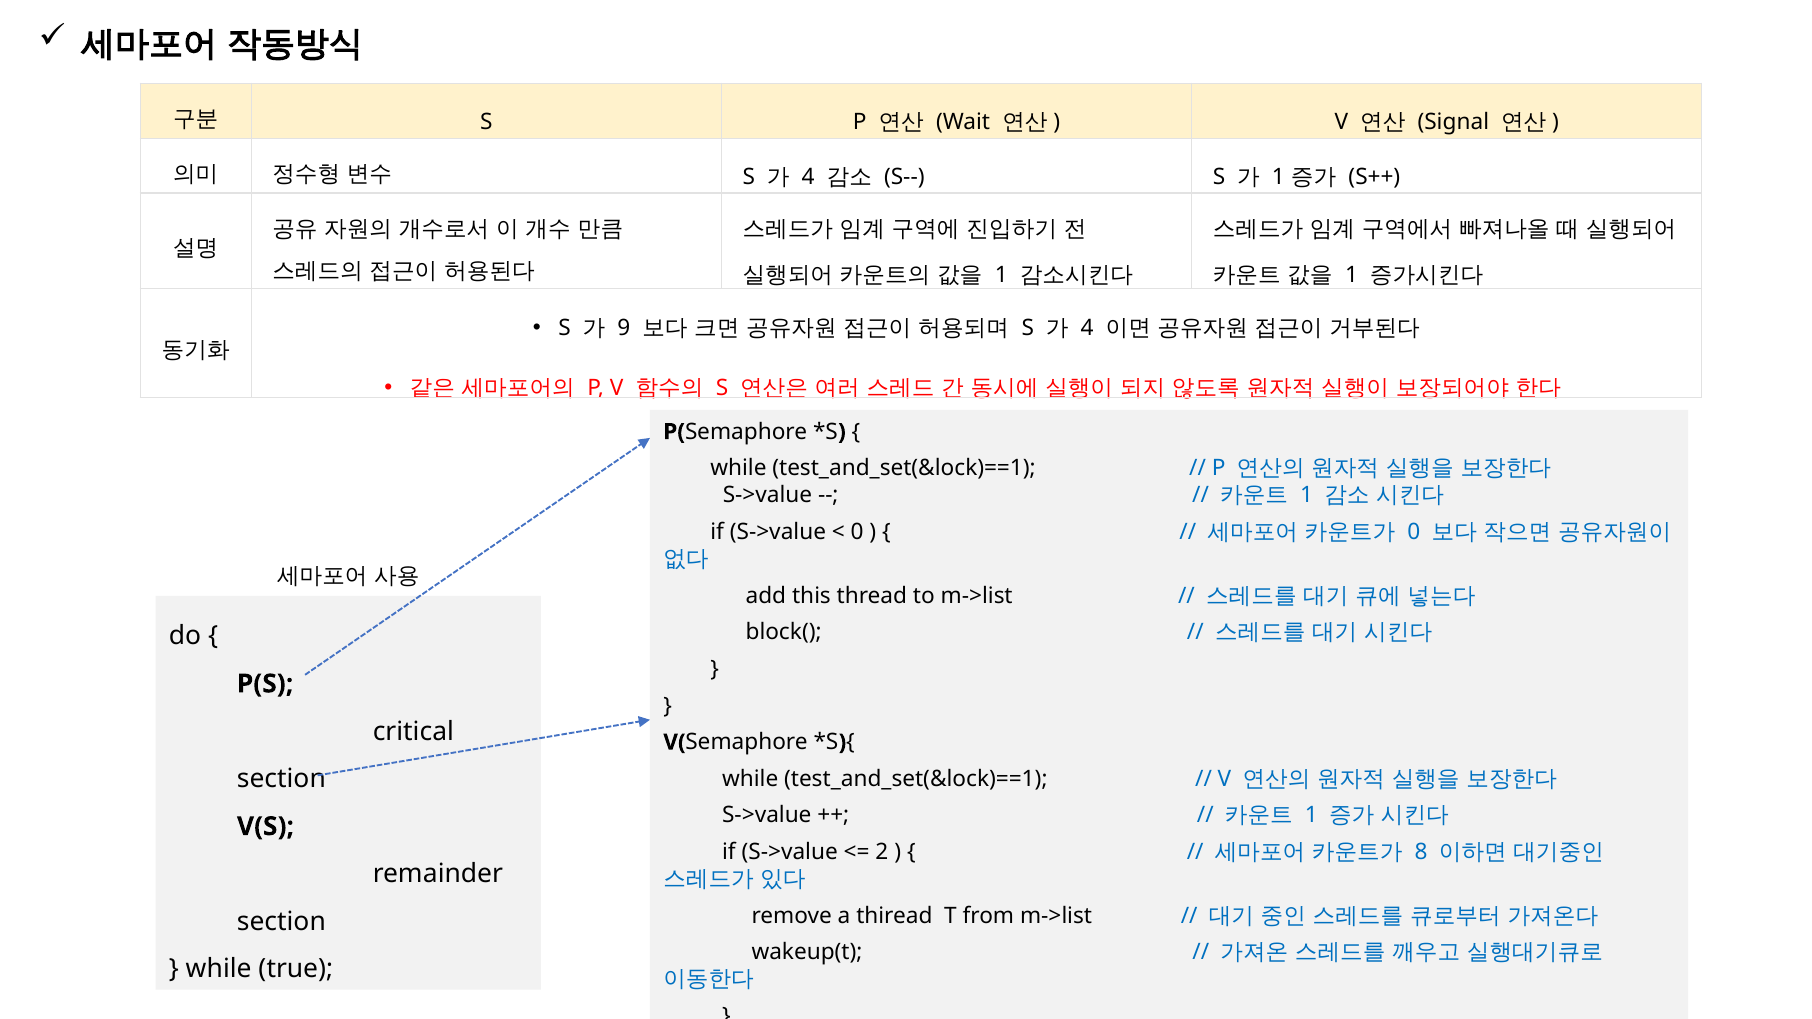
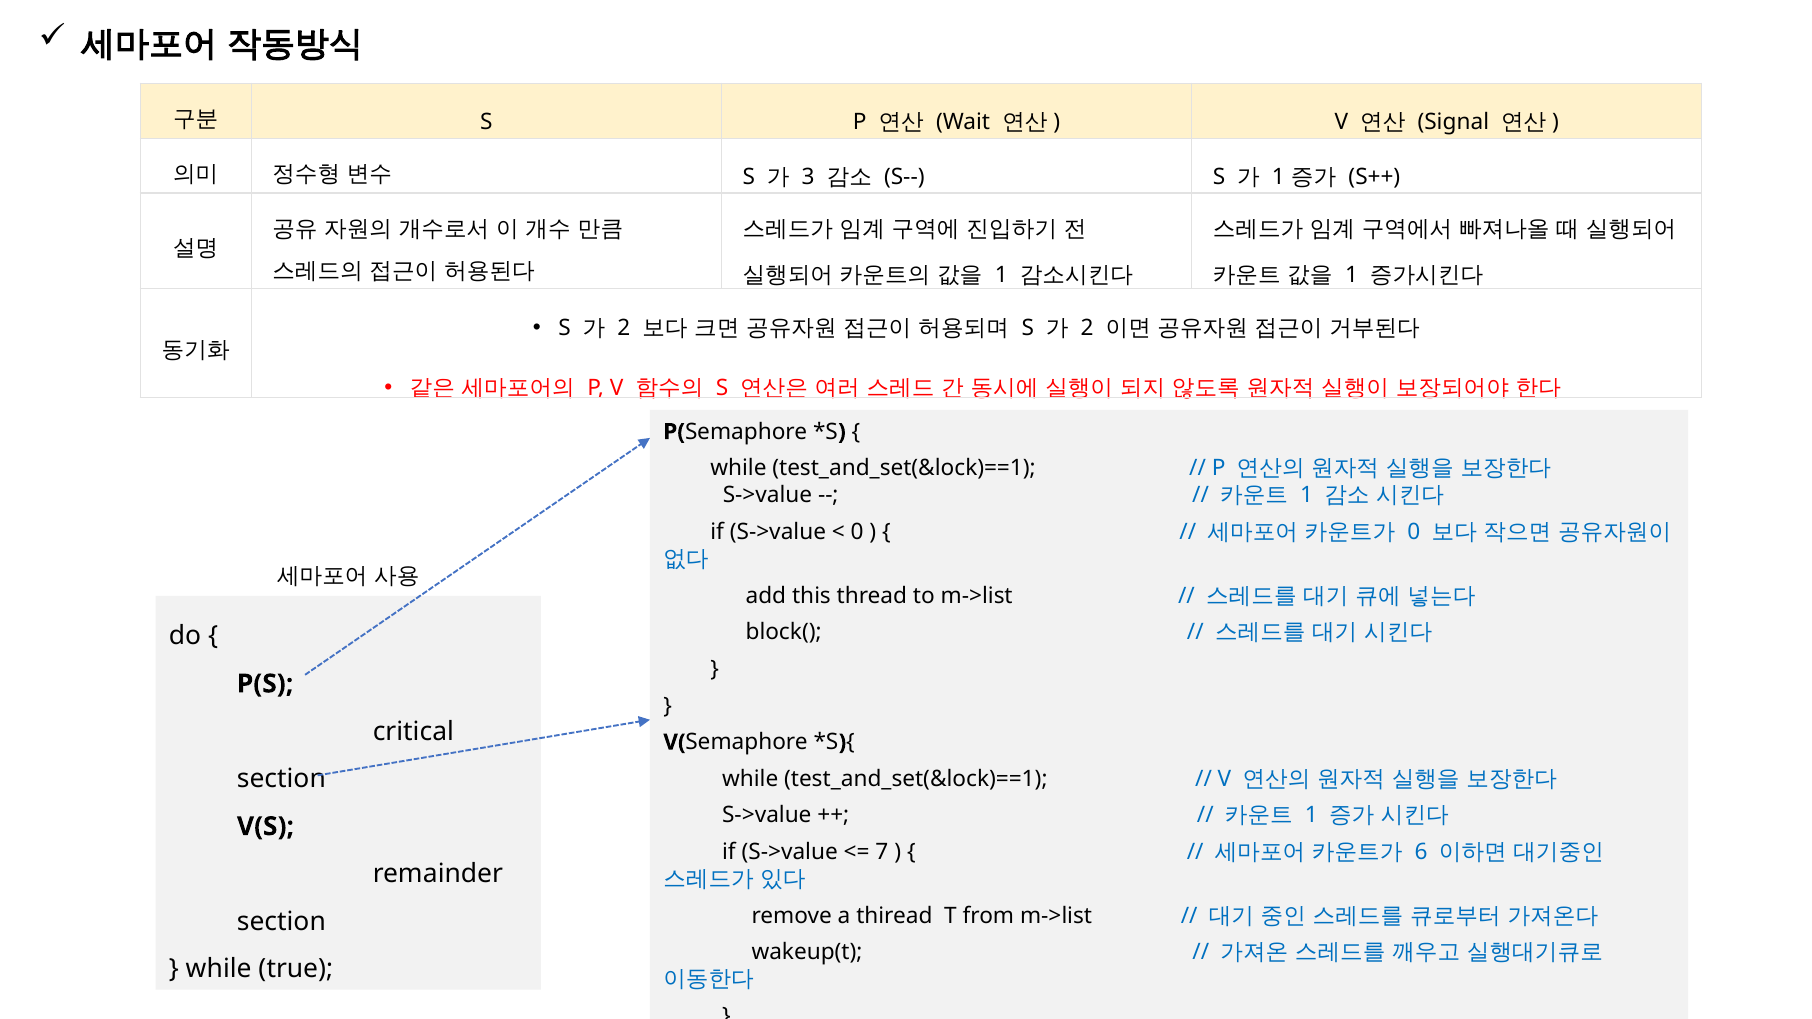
4 at (808, 177): 4 -> 3
9 at (624, 328): 9 -> 2
4 at (1087, 328): 4 -> 2
2: 2 -> 7
8: 8 -> 6
